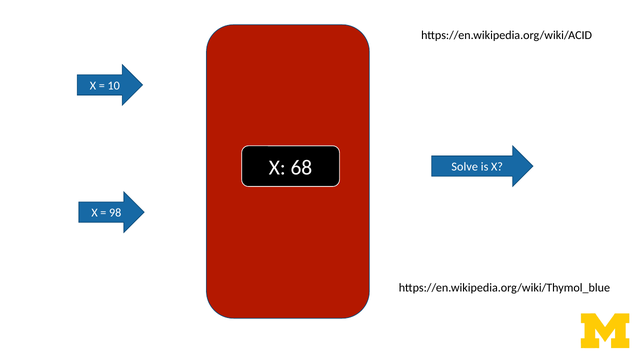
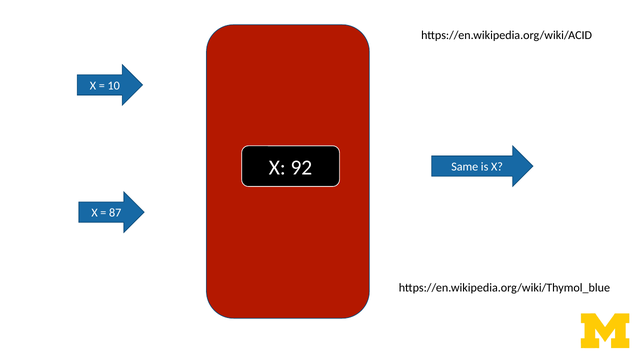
68: 68 -> 92
Solve: Solve -> Same
98: 98 -> 87
